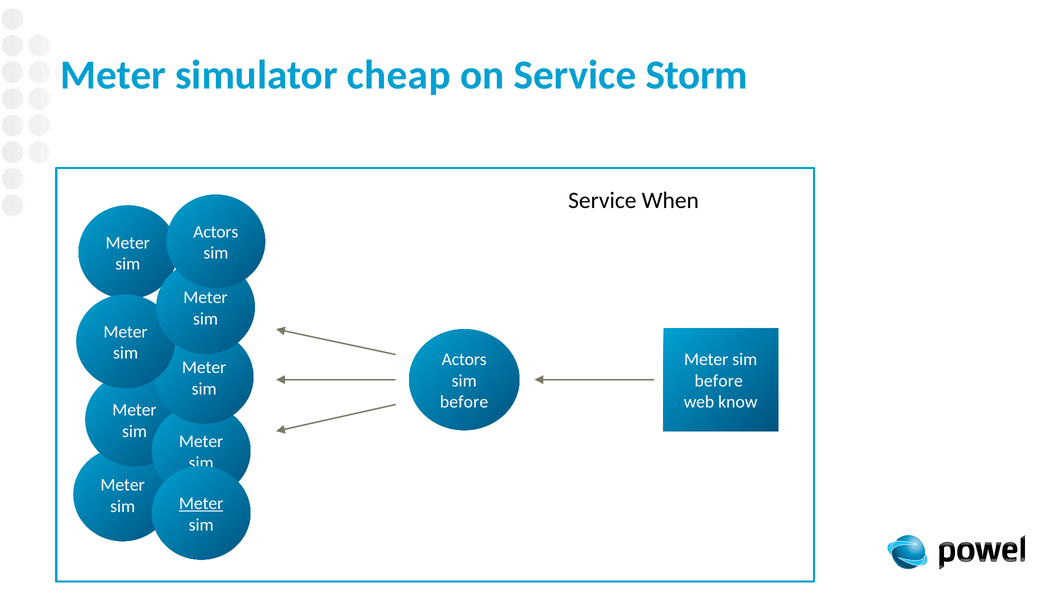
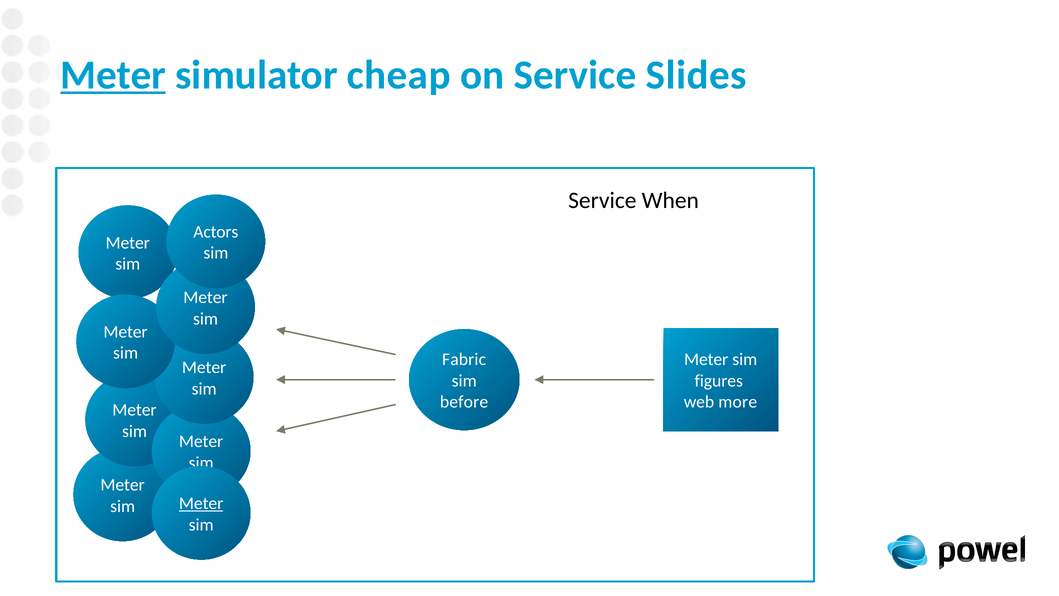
Meter at (113, 75) underline: none -> present
Storm: Storm -> Slides
Actors at (464, 359): Actors -> Fabric
before at (719, 381): before -> figures
know: know -> more
